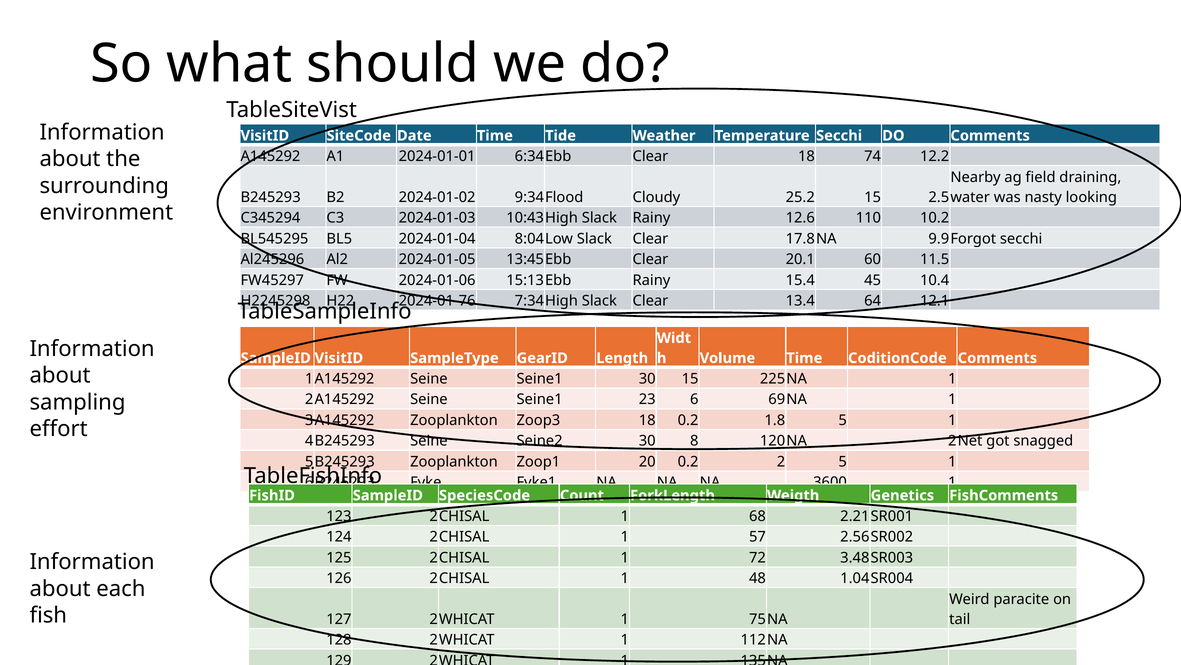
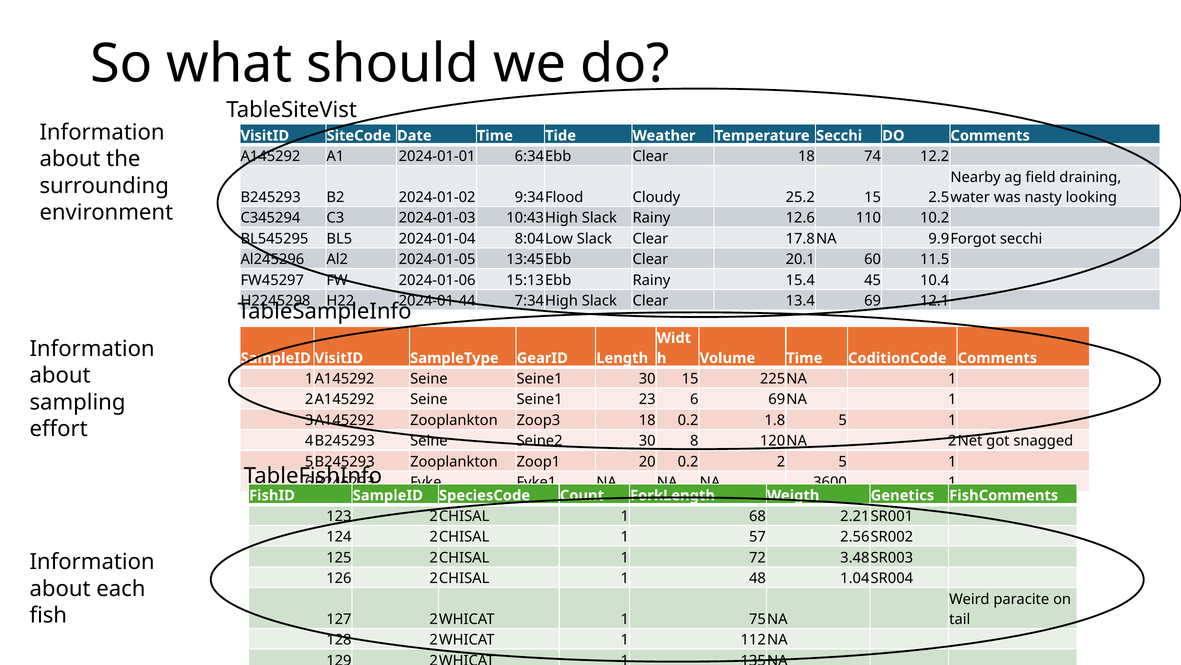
2024-01-76: 2024-01-76 -> 2024-01-44
64: 64 -> 69
